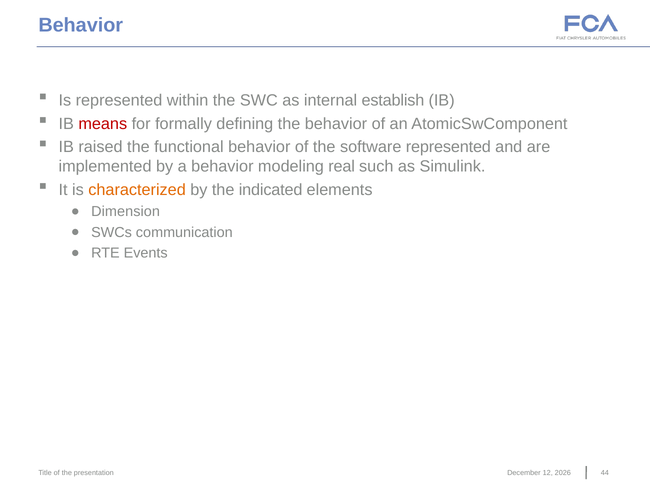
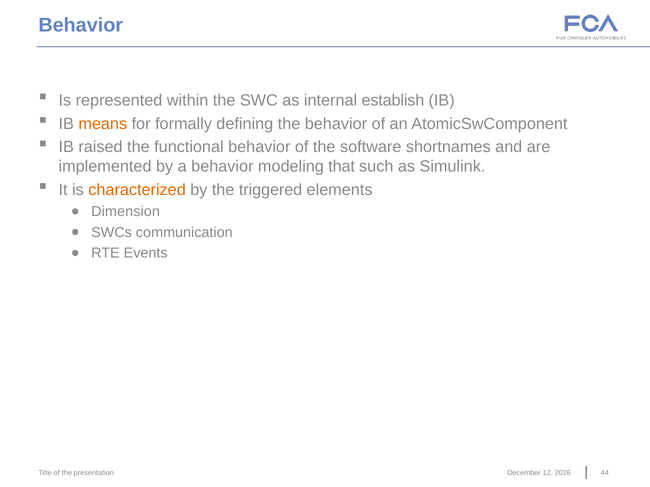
means colour: red -> orange
software represented: represented -> shortnames
real: real -> that
indicated: indicated -> triggered
